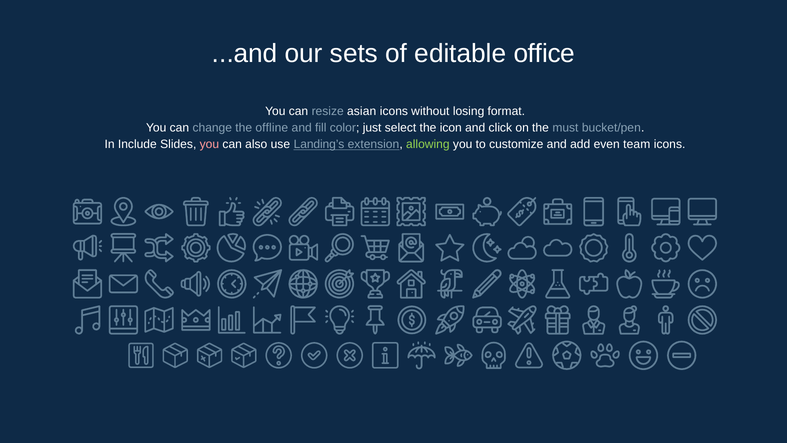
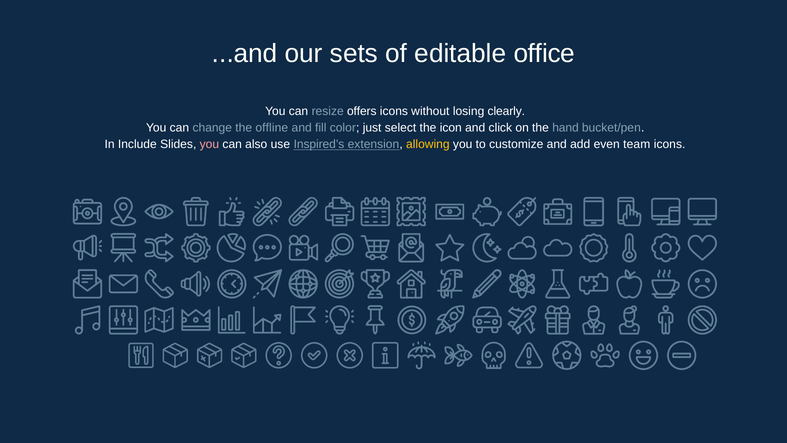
asian: asian -> offers
format: format -> clearly
must: must -> hand
Landing’s: Landing’s -> Inspired’s
allowing colour: light green -> yellow
